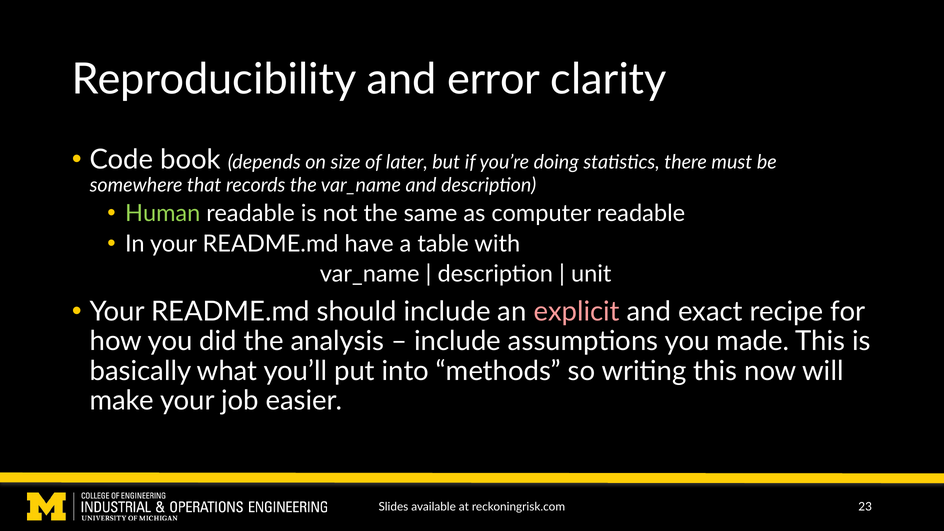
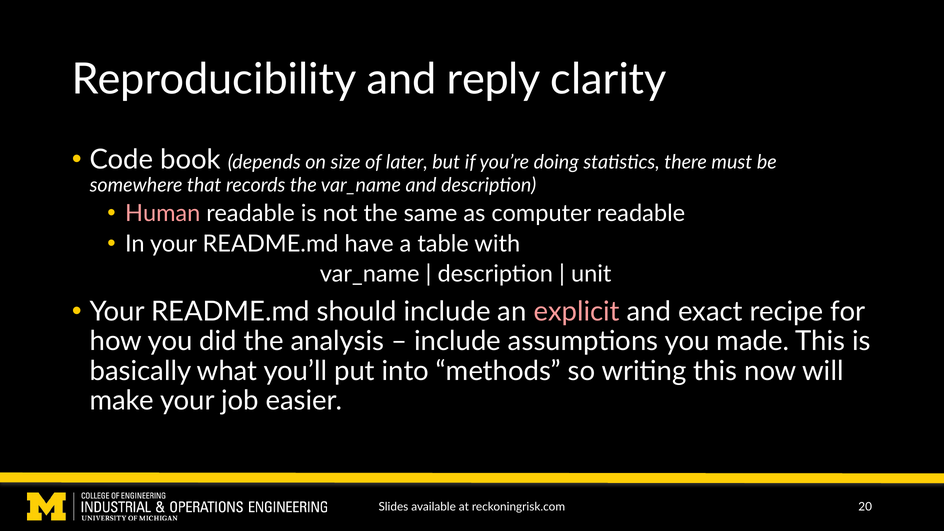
error: error -> reply
Human colour: light green -> pink
23: 23 -> 20
